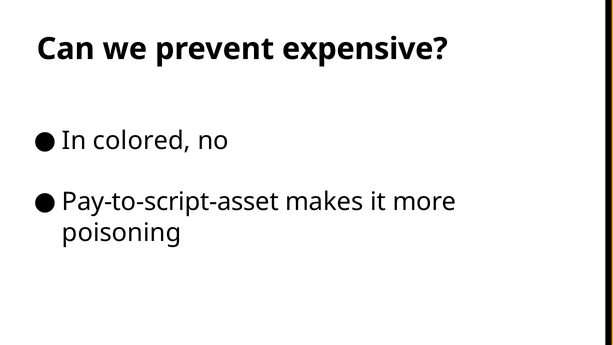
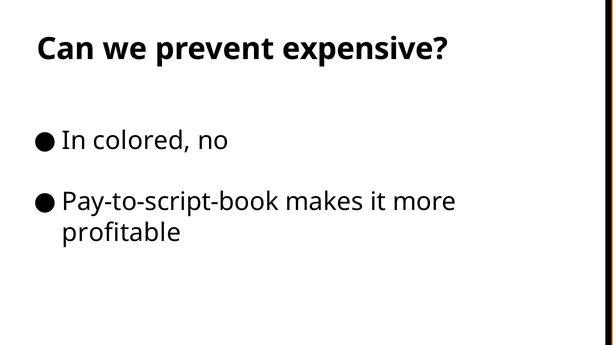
Pay-to-script-asset: Pay-to-script-asset -> Pay-to-script-book
poisoning: poisoning -> profitable
